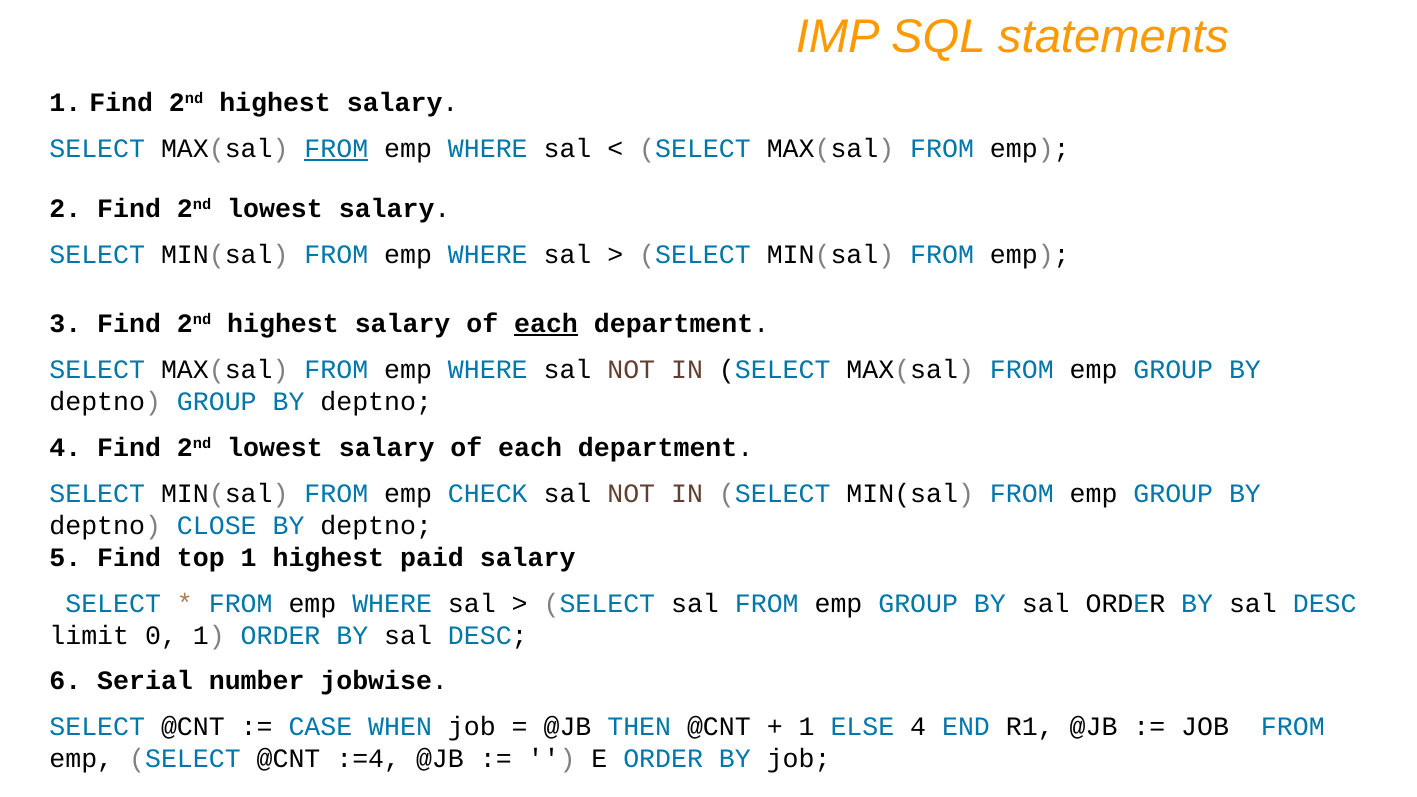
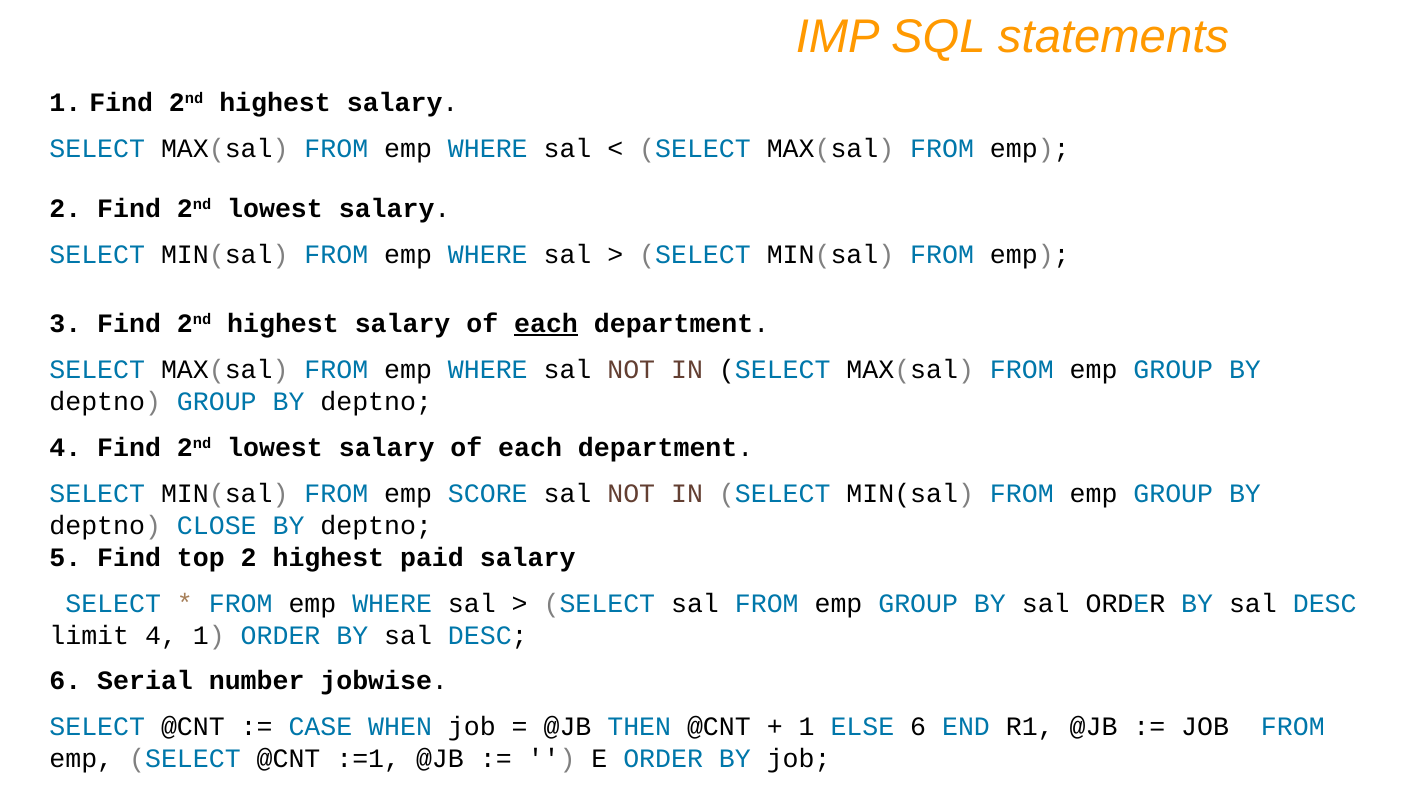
FROM at (336, 149) underline: present -> none
CHECK: CHECK -> SCORE
top 1: 1 -> 2
limit 0: 0 -> 4
ELSE 4: 4 -> 6
:=4: :=4 -> :=1
